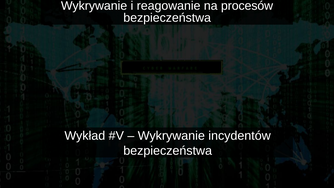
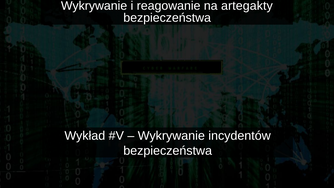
procesów: procesów -> artegakty
